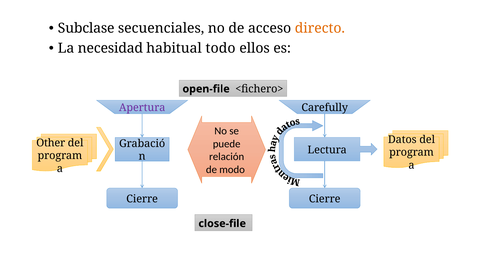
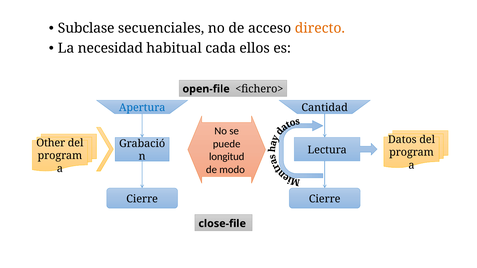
todo: todo -> cada
Apertura colour: purple -> blue
Carefully: Carefully -> Cantidad
relación: relación -> longitud
